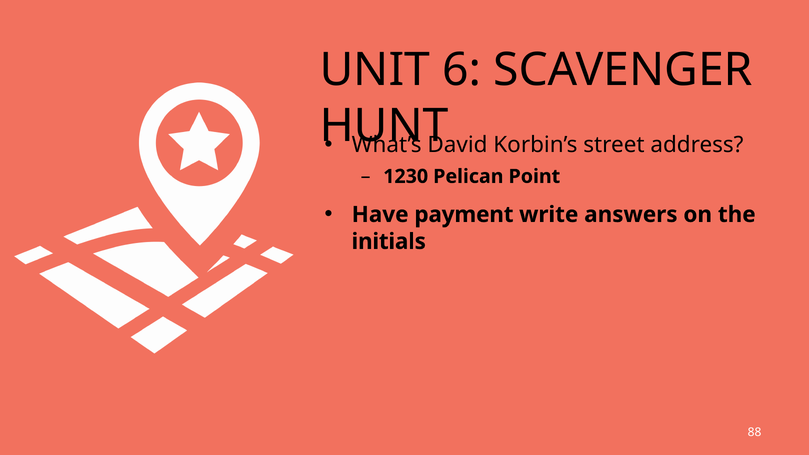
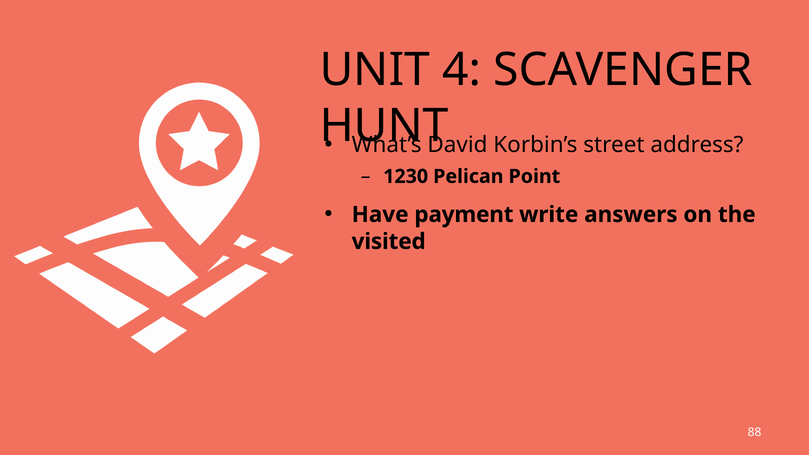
6: 6 -> 4
initials: initials -> visited
